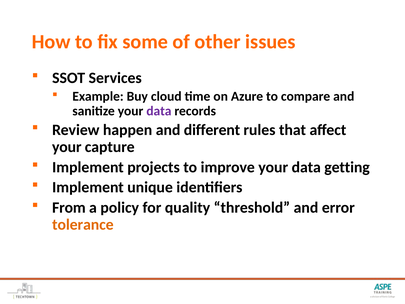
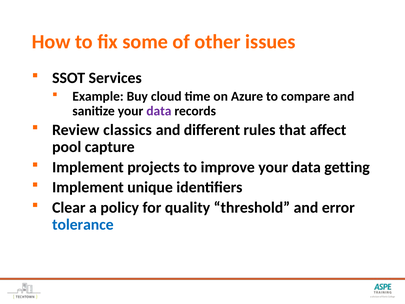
happen: happen -> classics
your at (67, 147): your -> pool
From: From -> Clear
tolerance colour: orange -> blue
